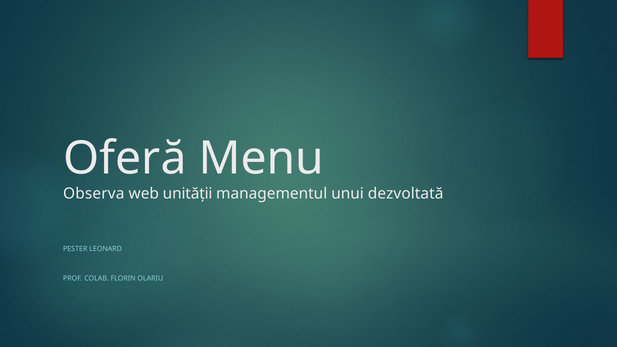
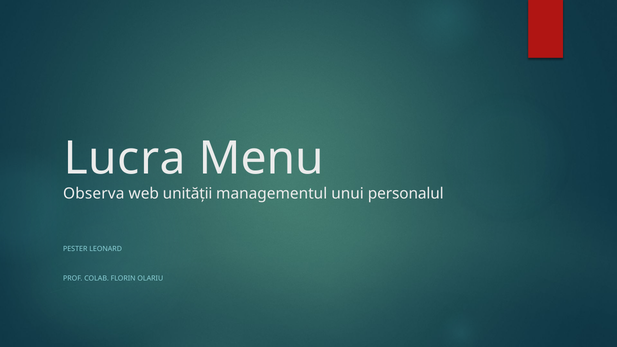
Oferă: Oferă -> Lucra
dezvoltată: dezvoltată -> personalul
